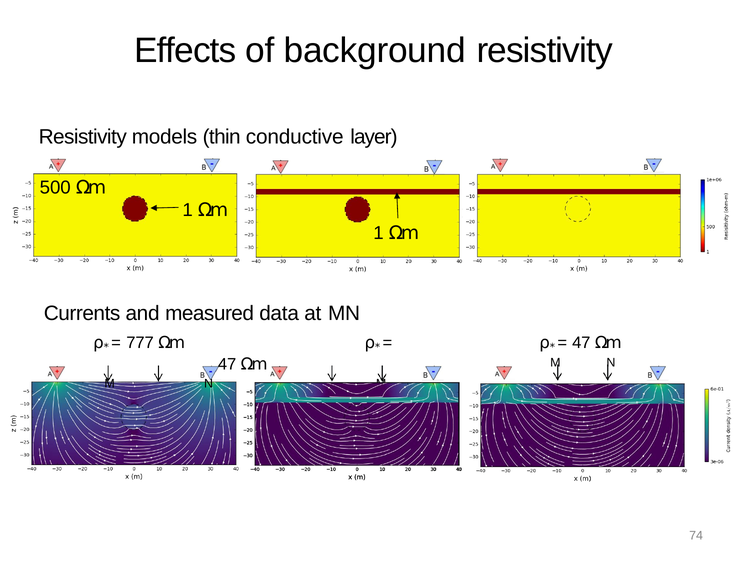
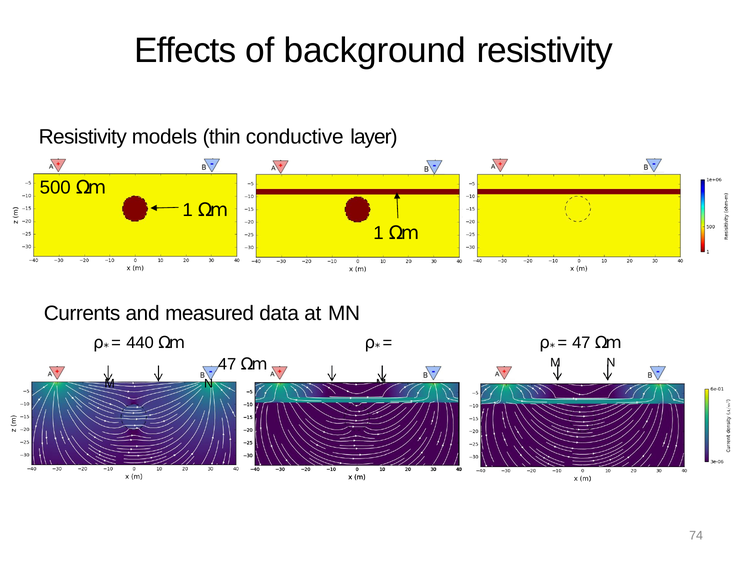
777: 777 -> 440
